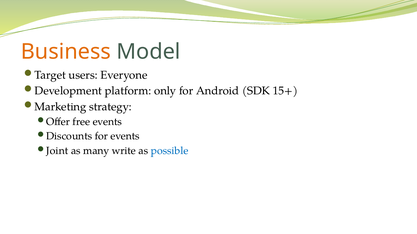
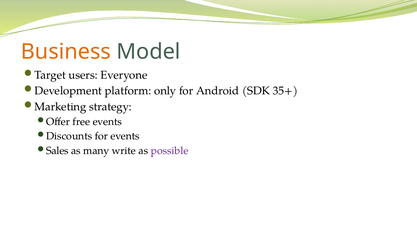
15+: 15+ -> 35+
Joint: Joint -> Sales
possible colour: blue -> purple
